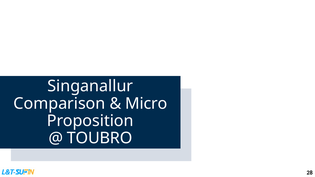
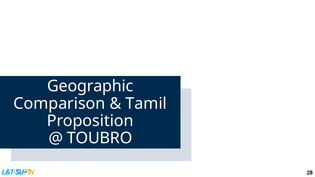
Singanallur: Singanallur -> Geographic
Micro: Micro -> Tamil
